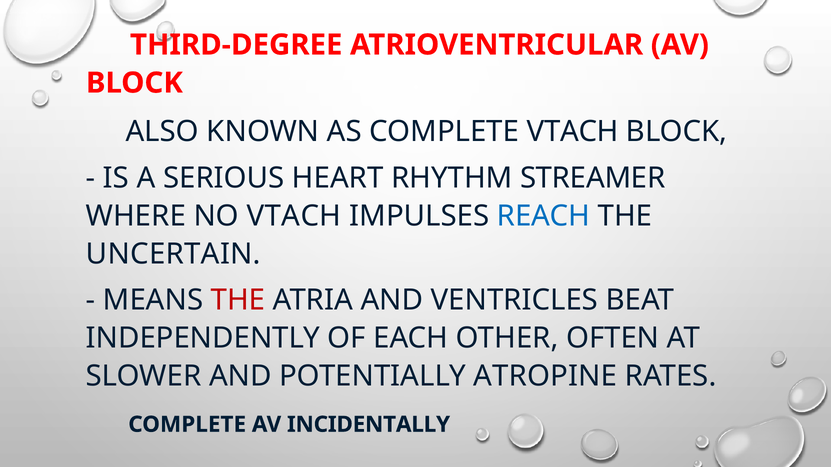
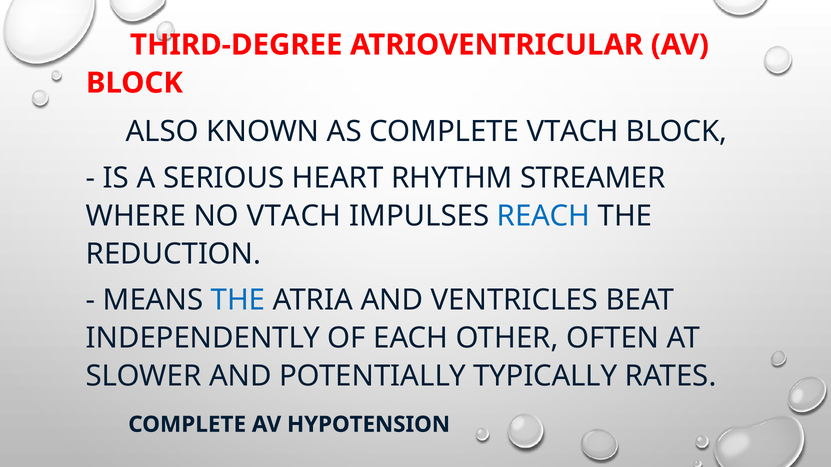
UNCERTAIN: UNCERTAIN -> REDUCTION
THE at (238, 300) colour: red -> blue
ATROPINE: ATROPINE -> TYPICALLY
INCIDENTALLY: INCIDENTALLY -> HYPOTENSION
